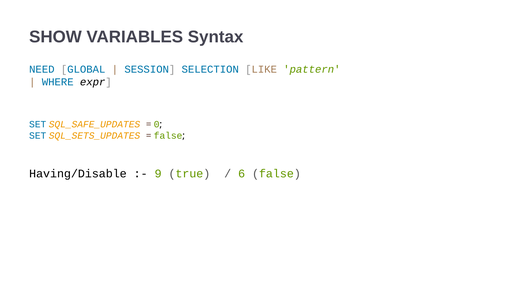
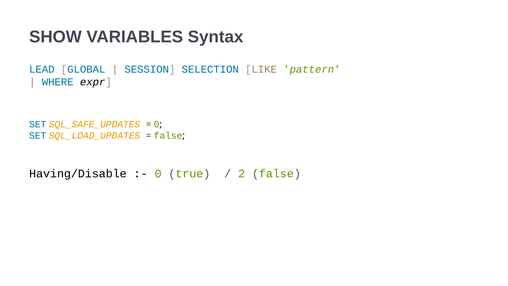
NEED: NEED -> LEAD
SQL_SETS_UPDATES: SQL_SETS_UPDATES -> SQL_LOAD_UPDATES
9 at (158, 173): 9 -> 0
6: 6 -> 2
